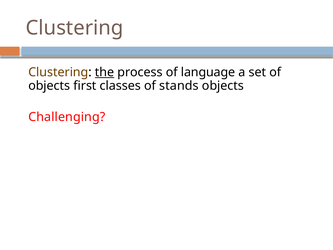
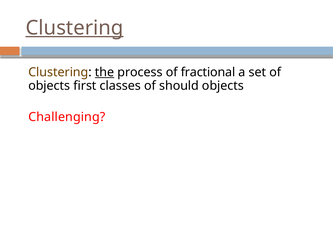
Clustering at (75, 28) underline: none -> present
language: language -> fractional
stands: stands -> should
